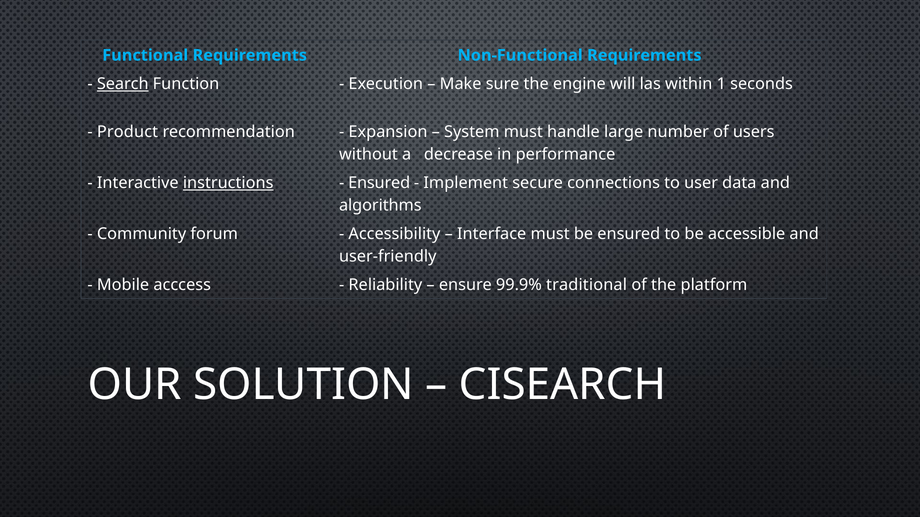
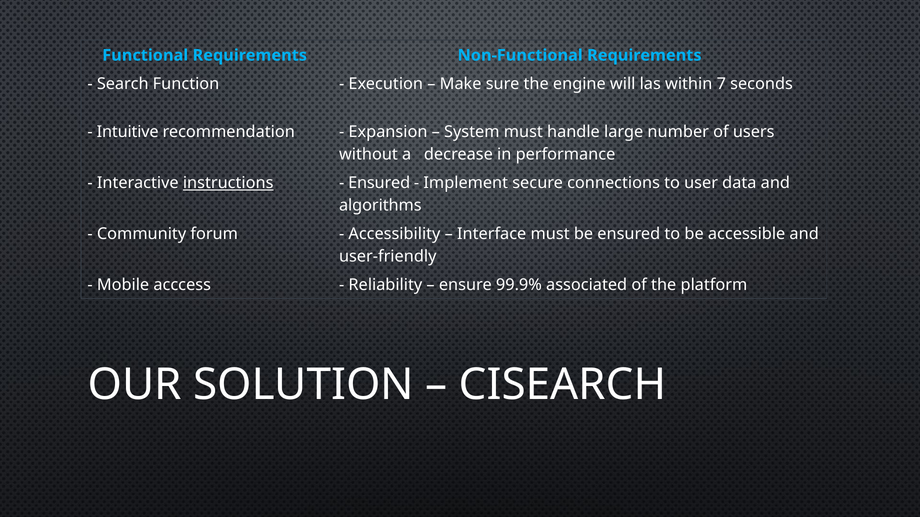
Search underline: present -> none
1: 1 -> 7
Product: Product -> Intuitive
traditional: traditional -> associated
